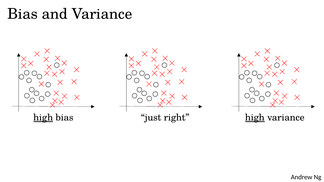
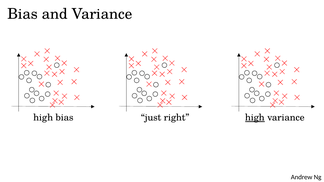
high at (43, 118) underline: present -> none
